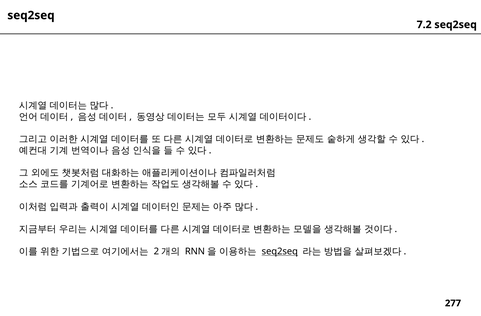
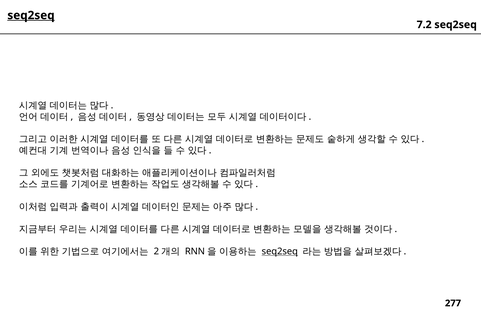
seq2seq at (31, 15) underline: none -> present
